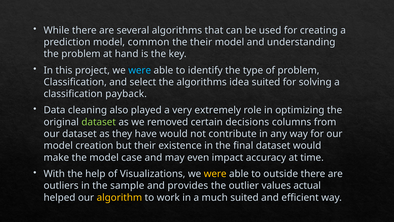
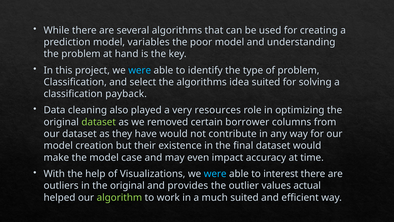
common: common -> variables
the their: their -> poor
extremely: extremely -> resources
decisions: decisions -> borrower
were at (215, 174) colour: yellow -> light blue
outside: outside -> interest
in the sample: sample -> original
algorithm colour: yellow -> light green
